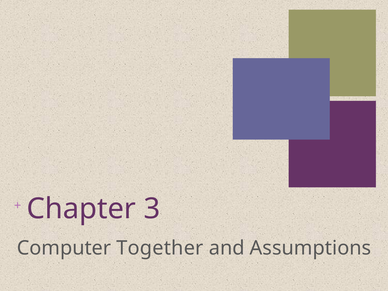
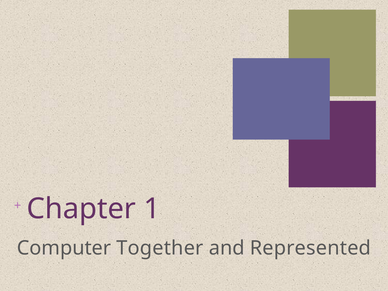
3: 3 -> 1
Assumptions: Assumptions -> Represented
